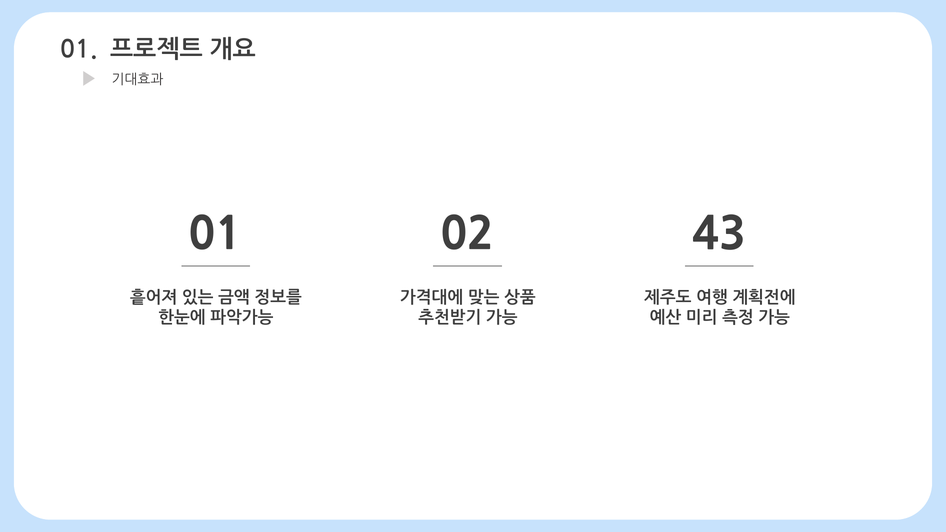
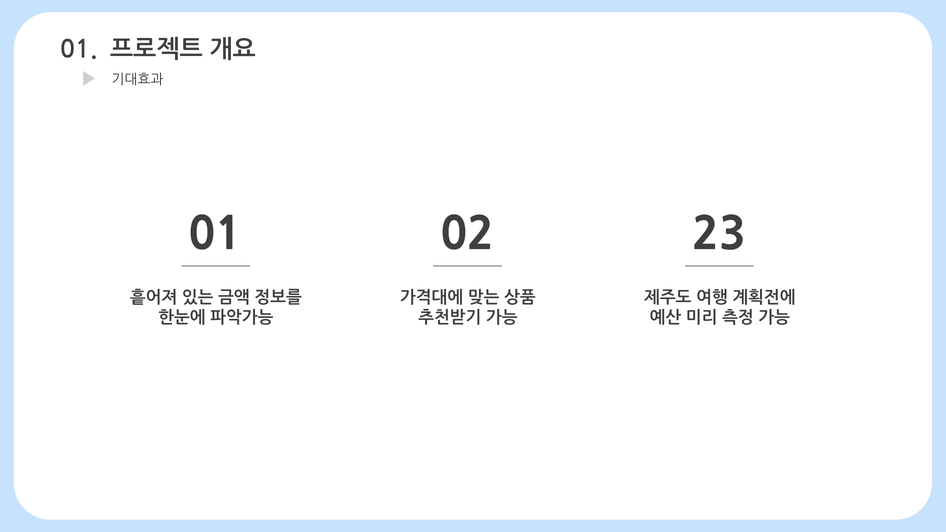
43: 43 -> 23
